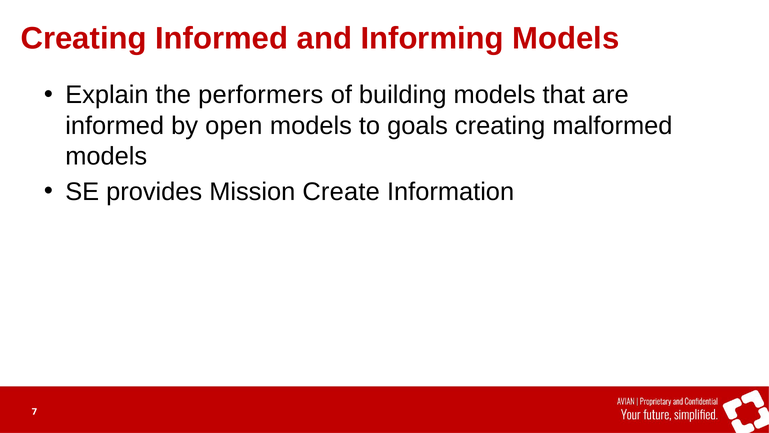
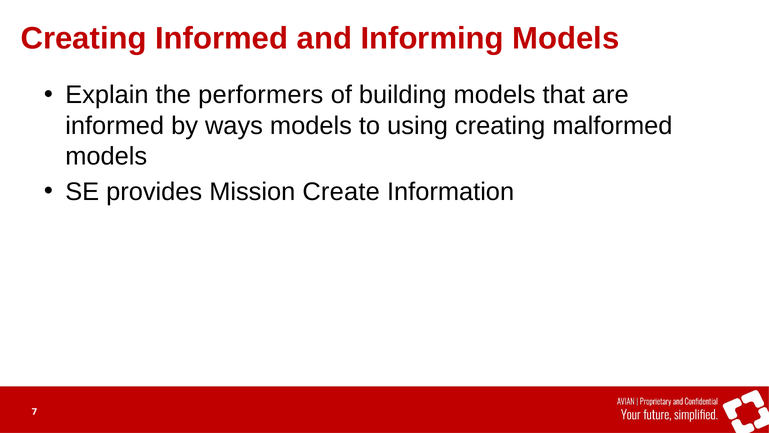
open: open -> ways
goals: goals -> using
